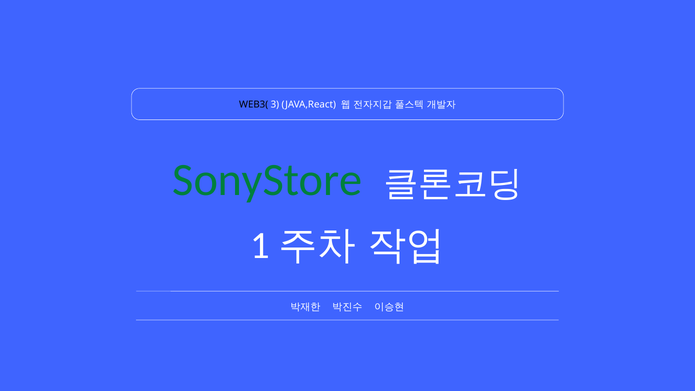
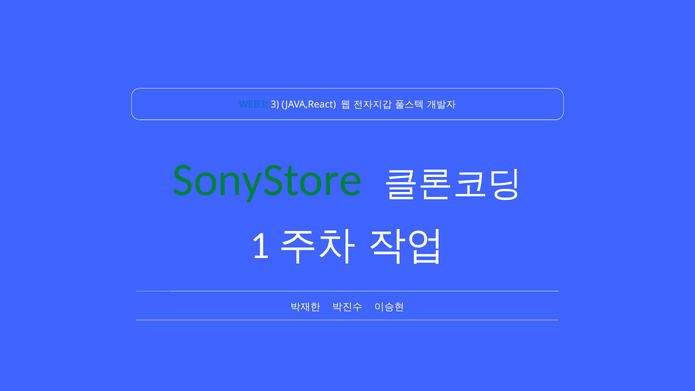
WEB3( colour: black -> blue
